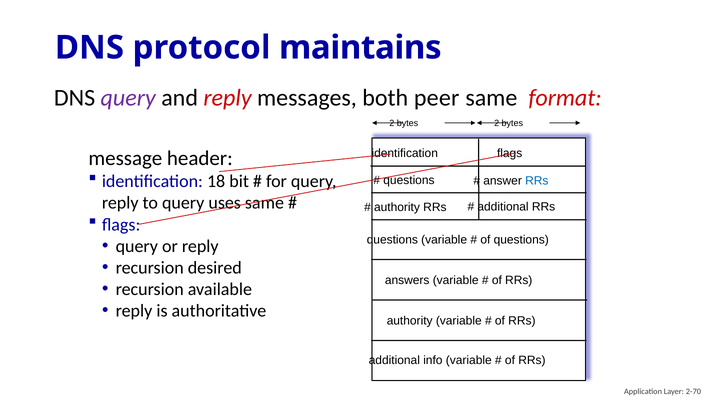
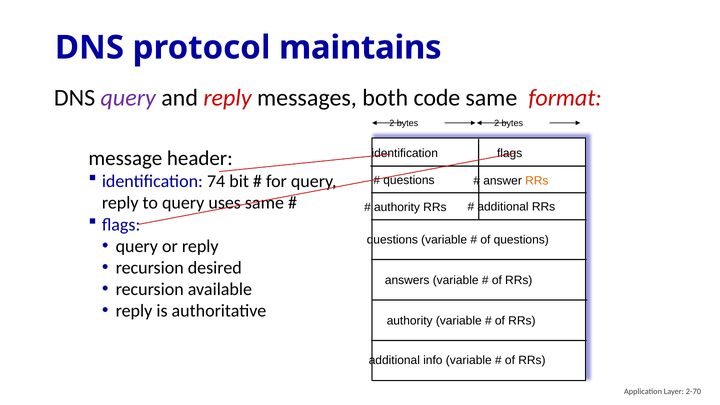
peer: peer -> code
18: 18 -> 74
RRs at (537, 181) colour: blue -> orange
